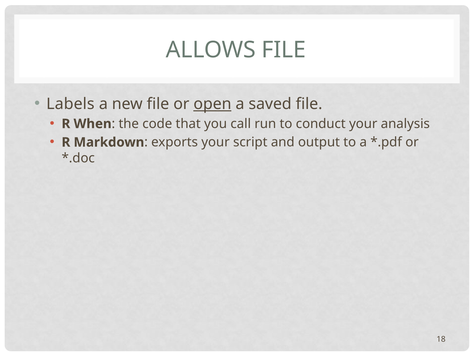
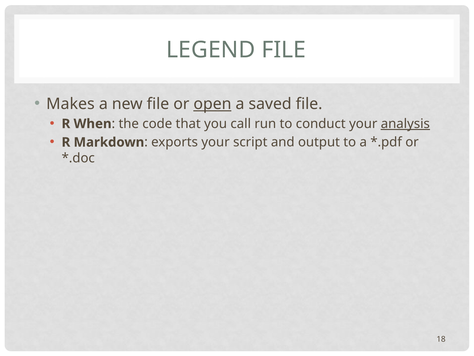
ALLOWS: ALLOWS -> LEGEND
Labels: Labels -> Makes
analysis underline: none -> present
